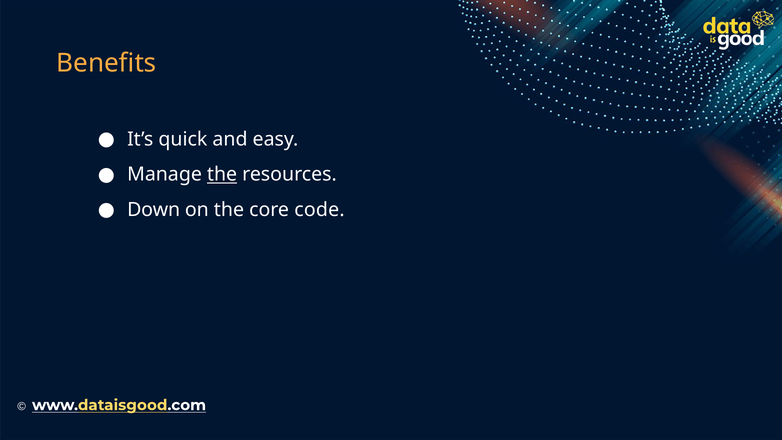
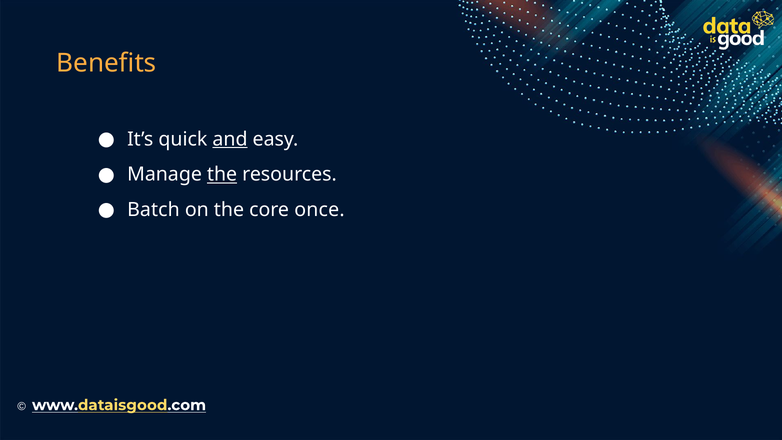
and underline: none -> present
Down: Down -> Batch
code: code -> once
